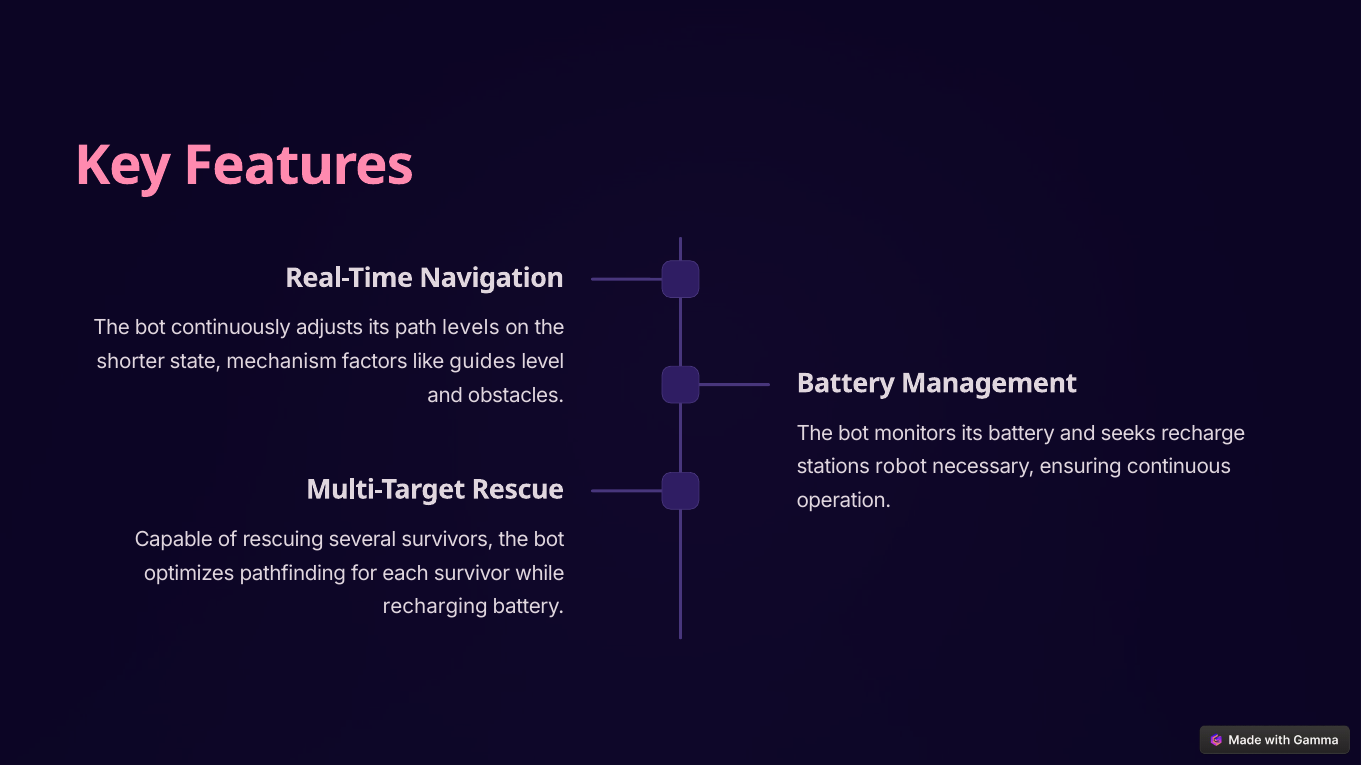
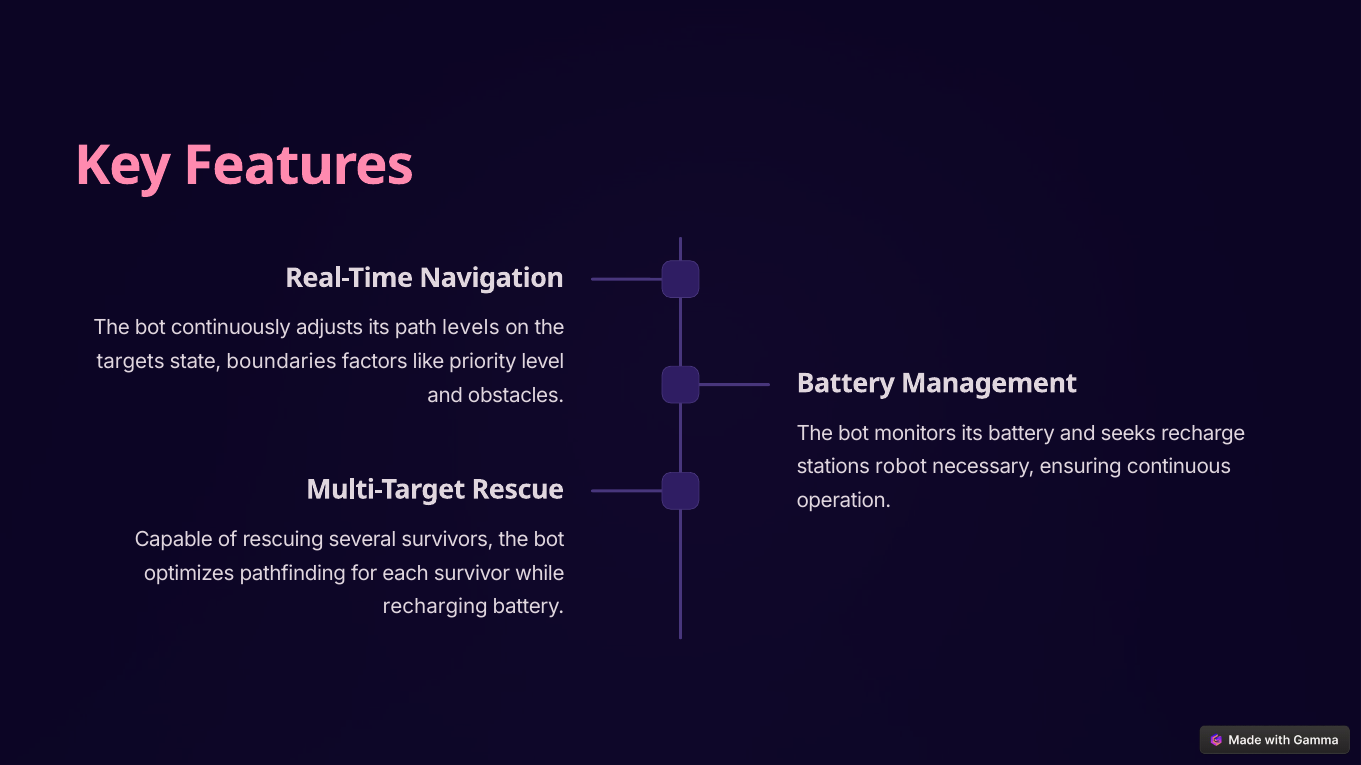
shorter: shorter -> targets
mechanism: mechanism -> boundaries
guides: guides -> priority
